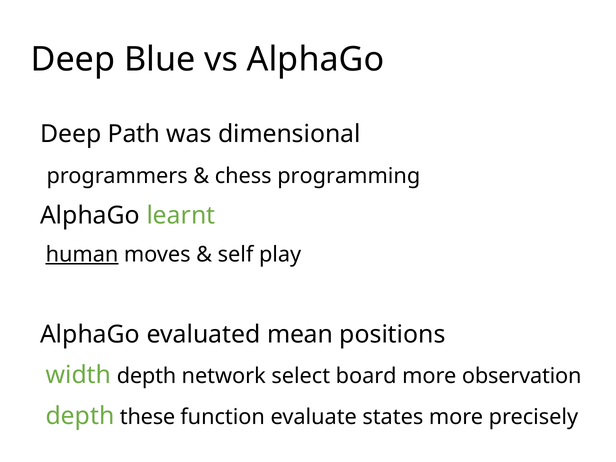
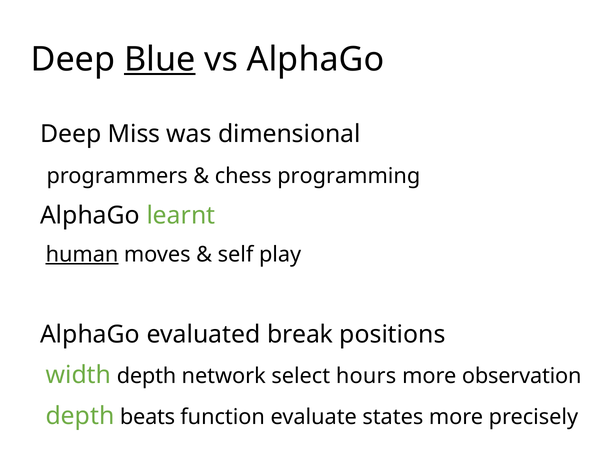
Blue underline: none -> present
Path: Path -> Miss
mean: mean -> break
board: board -> hours
these: these -> beats
